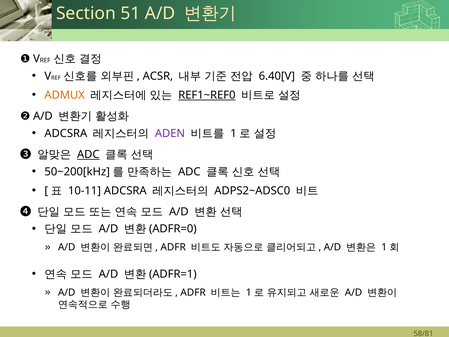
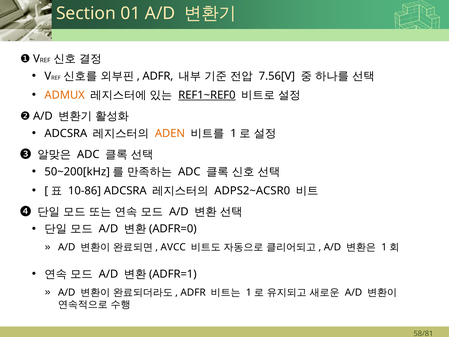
51: 51 -> 01
ACSR at (158, 76): ACSR -> ADFR
6.40[V: 6.40[V -> 7.56[V
ADEN colour: purple -> orange
ADC at (88, 154) underline: present -> none
10-11: 10-11 -> 10-86
ADPS2~ADSC0: ADPS2~ADSC0 -> ADPS2~ACSR0
ADFR at (173, 247): ADFR -> AVCC
